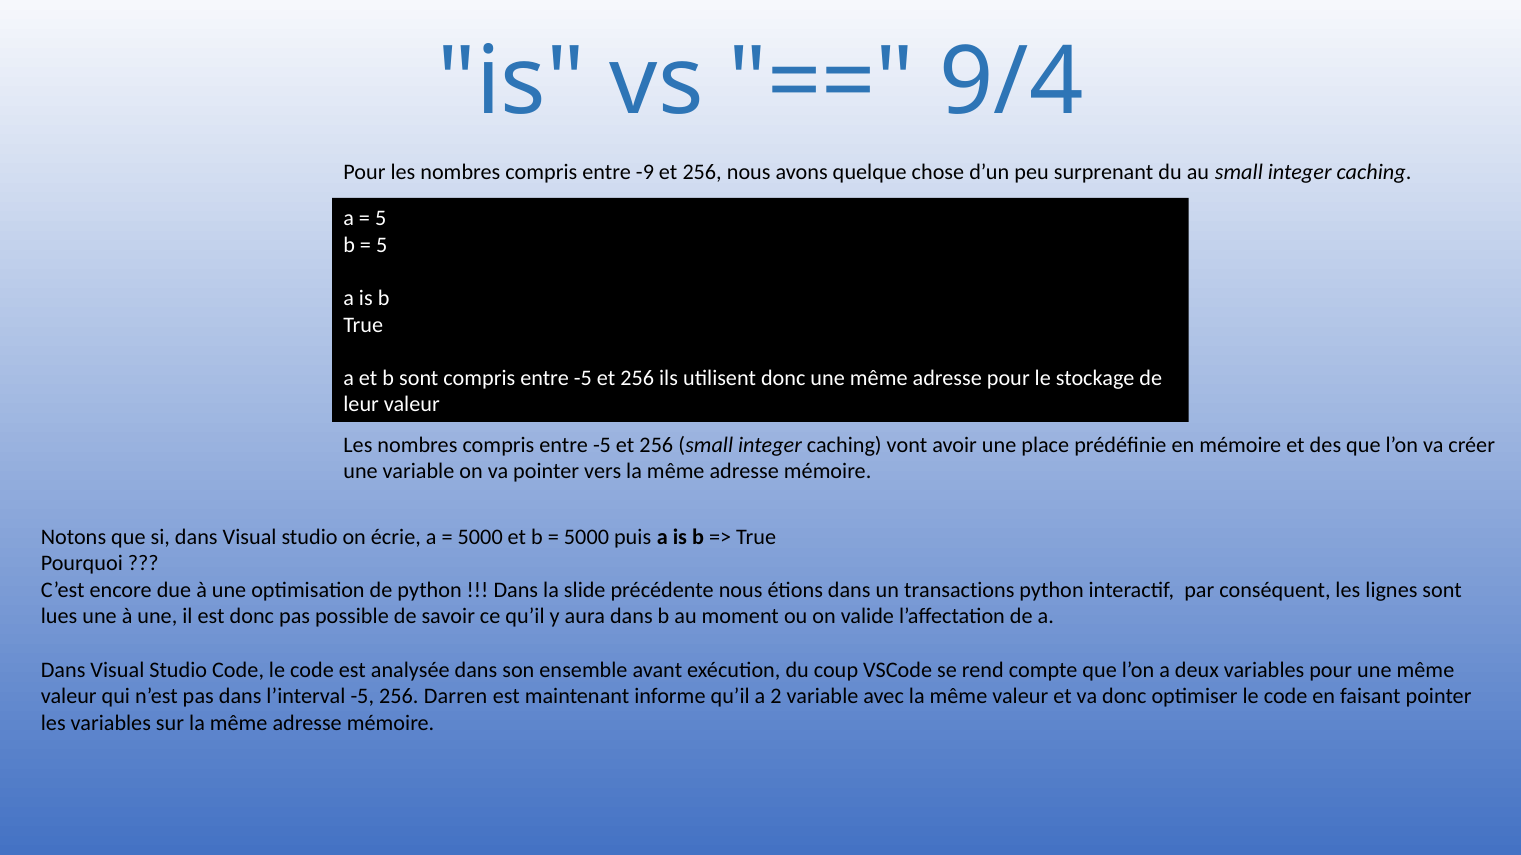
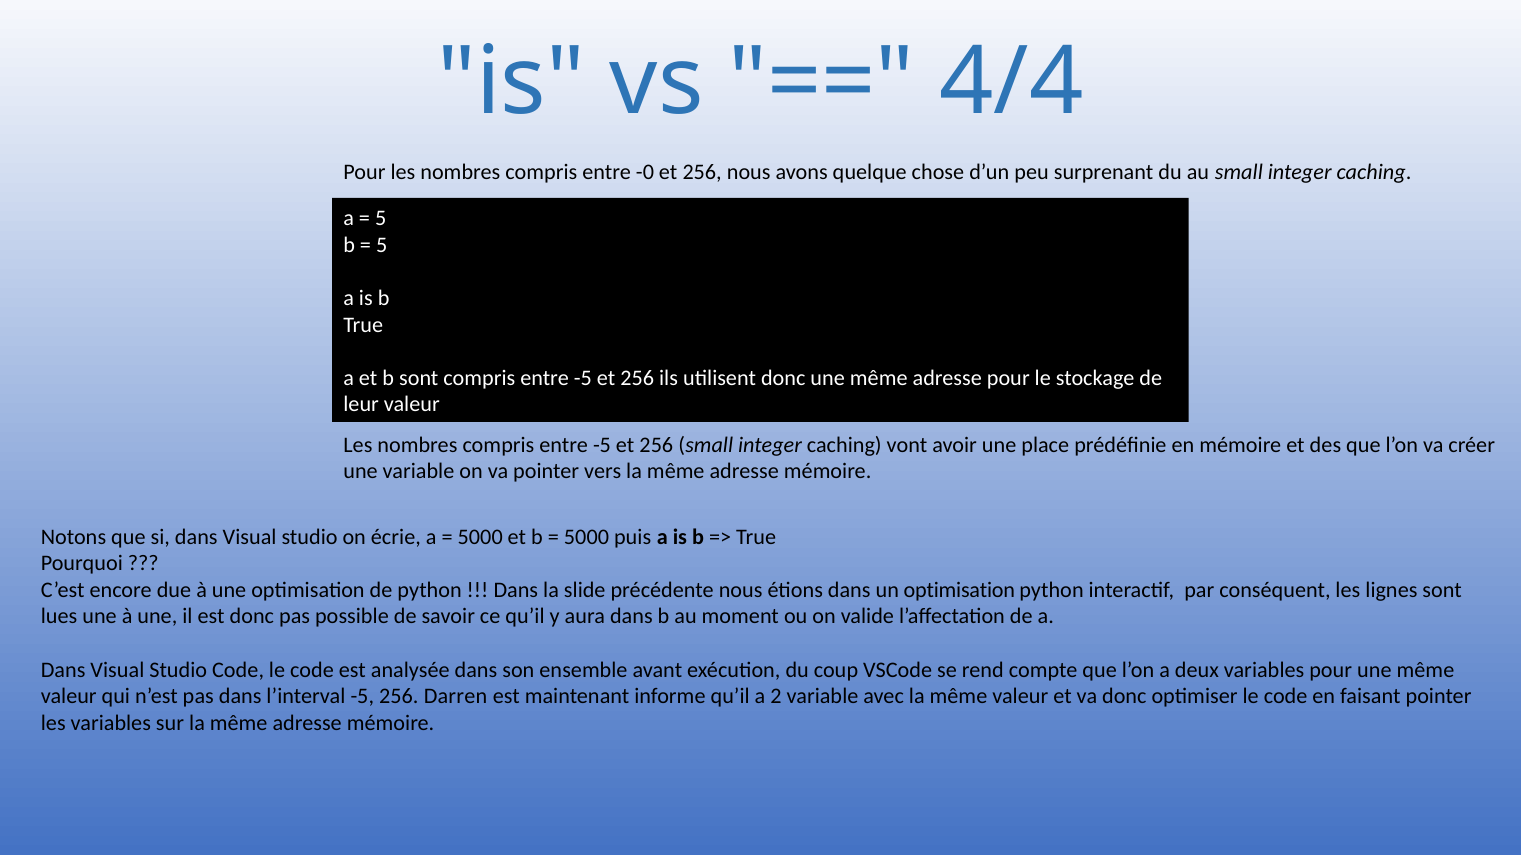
9/4: 9/4 -> 4/4
-9: -9 -> -0
un transactions: transactions -> optimisation
